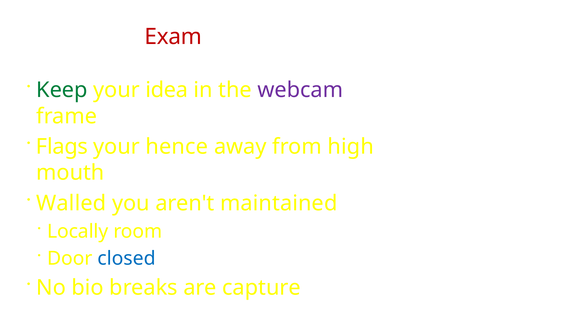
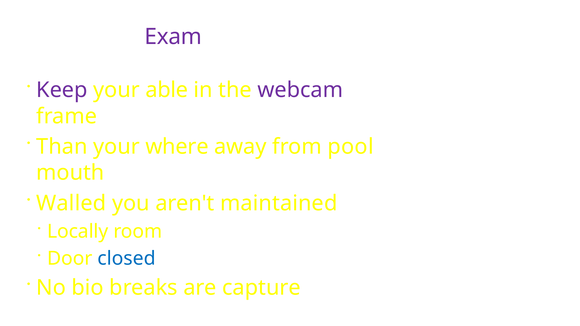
Exam colour: red -> purple
Keep colour: green -> purple
idea: idea -> able
Flags: Flags -> Than
hence: hence -> where
high: high -> pool
